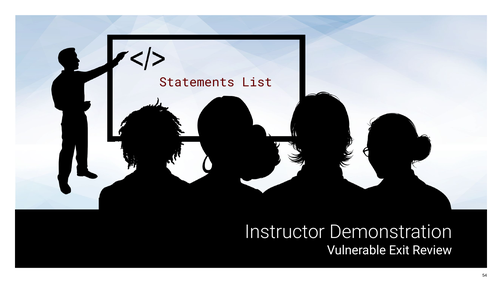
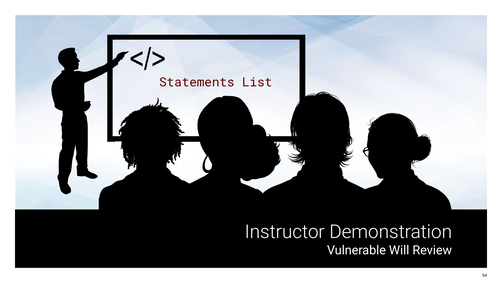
Exit: Exit -> Will
